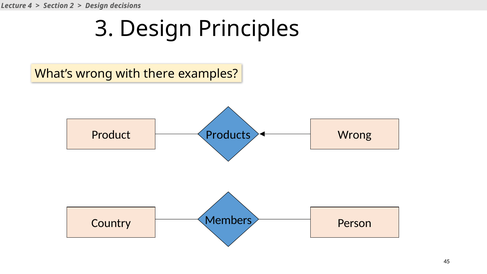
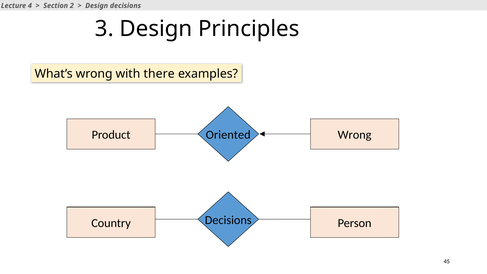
Products: Products -> Oriented
Members at (228, 220): Members -> Decisions
